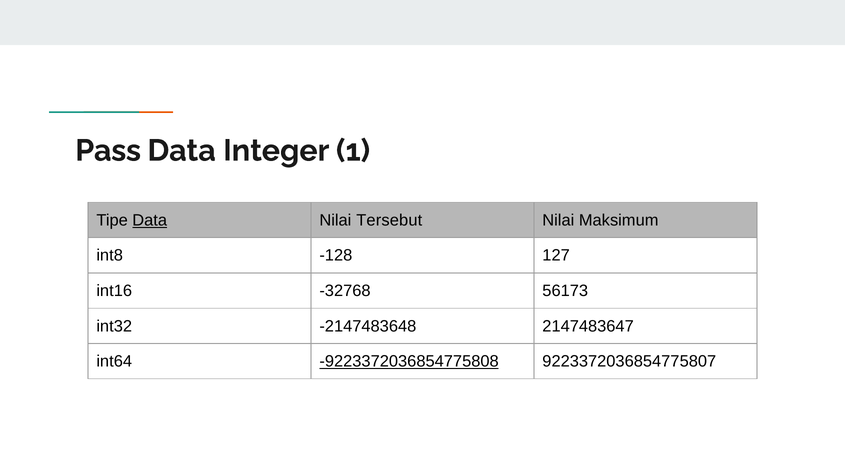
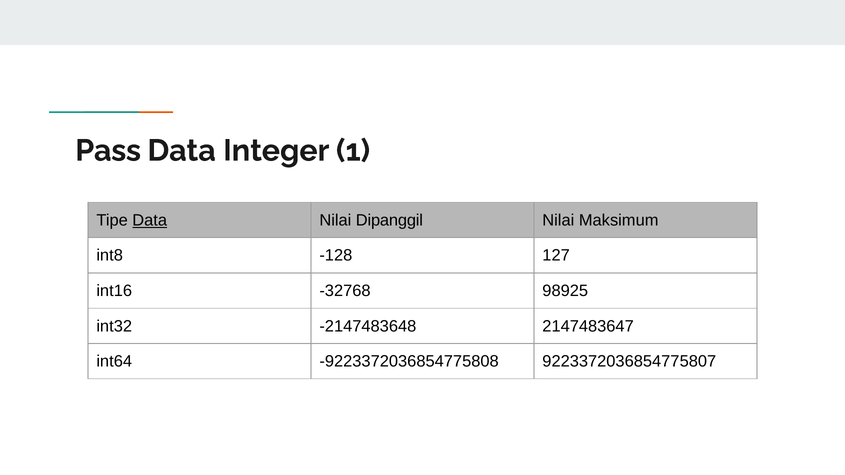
Tersebut: Tersebut -> Dipanggil
56173: 56173 -> 98925
-9223372036854775808 underline: present -> none
